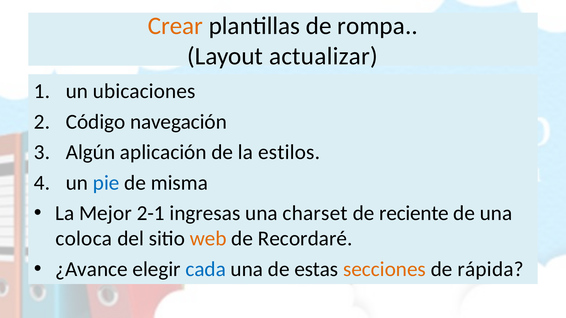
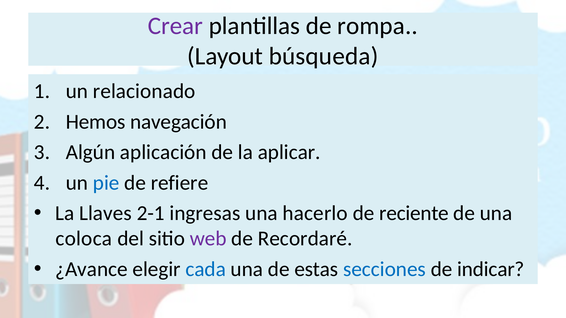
Crear colour: orange -> purple
actualizar: actualizar -> búsqueda
ubicaciones: ubicaciones -> relacionado
Código: Código -> Hemos
estilos: estilos -> aplicar
misma: misma -> refiere
Mejor: Mejor -> Llaves
charset: charset -> hacerlo
web colour: orange -> purple
secciones colour: orange -> blue
rápida: rápida -> indicar
